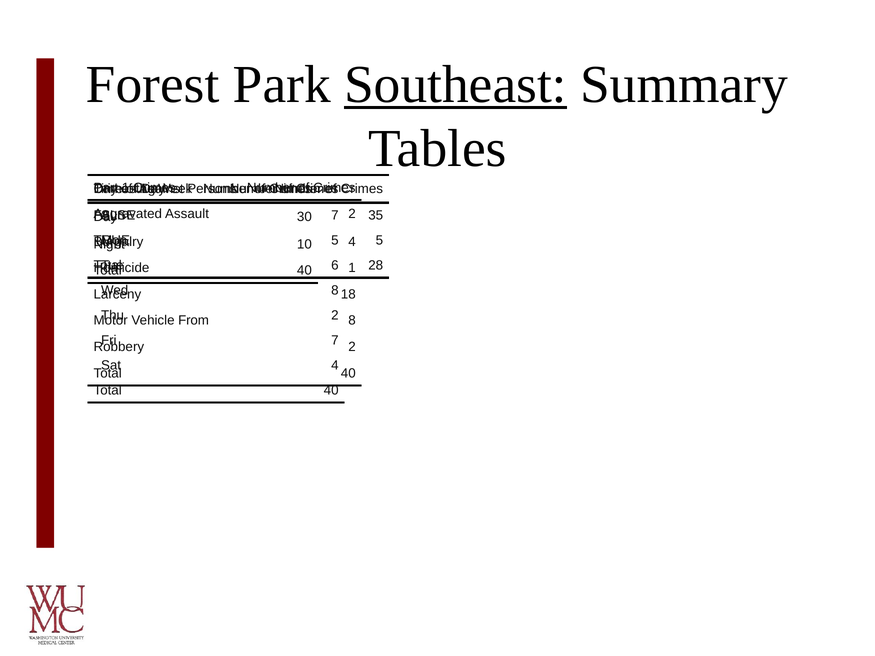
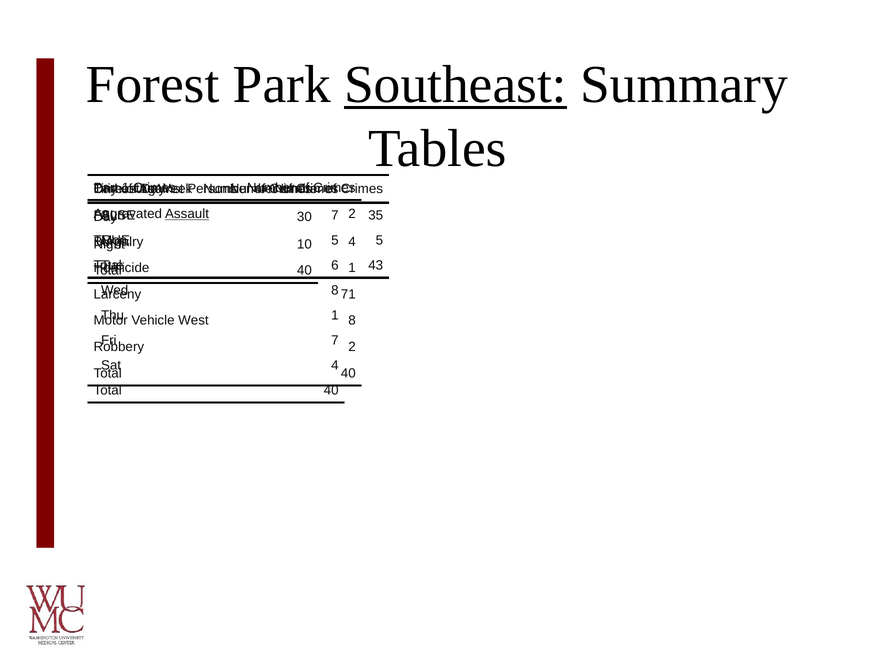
Assault underline: none -> present
28: 28 -> 43
18: 18 -> 71
2 at (335, 315): 2 -> 1
From: From -> West
